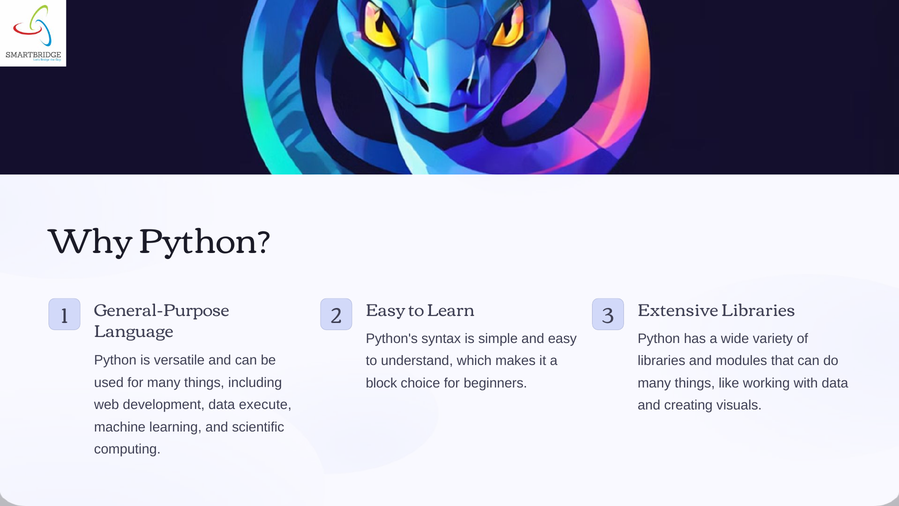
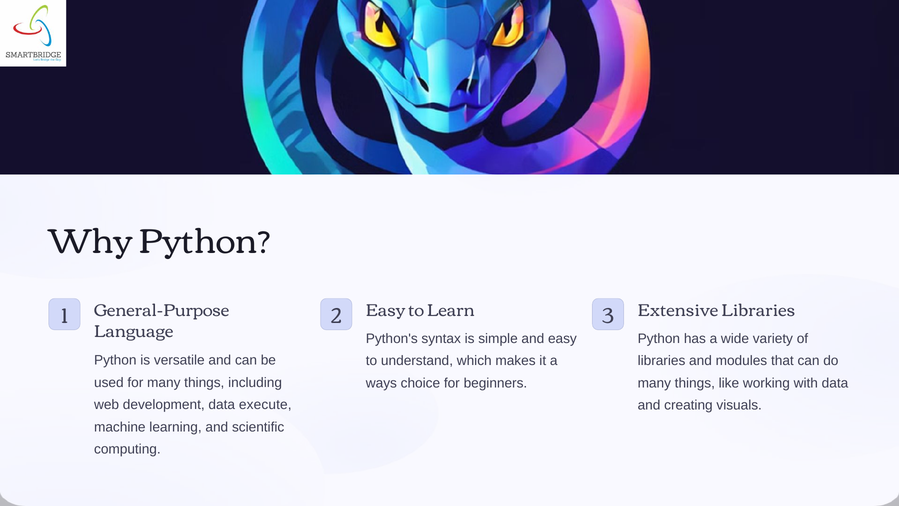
block: block -> ways
